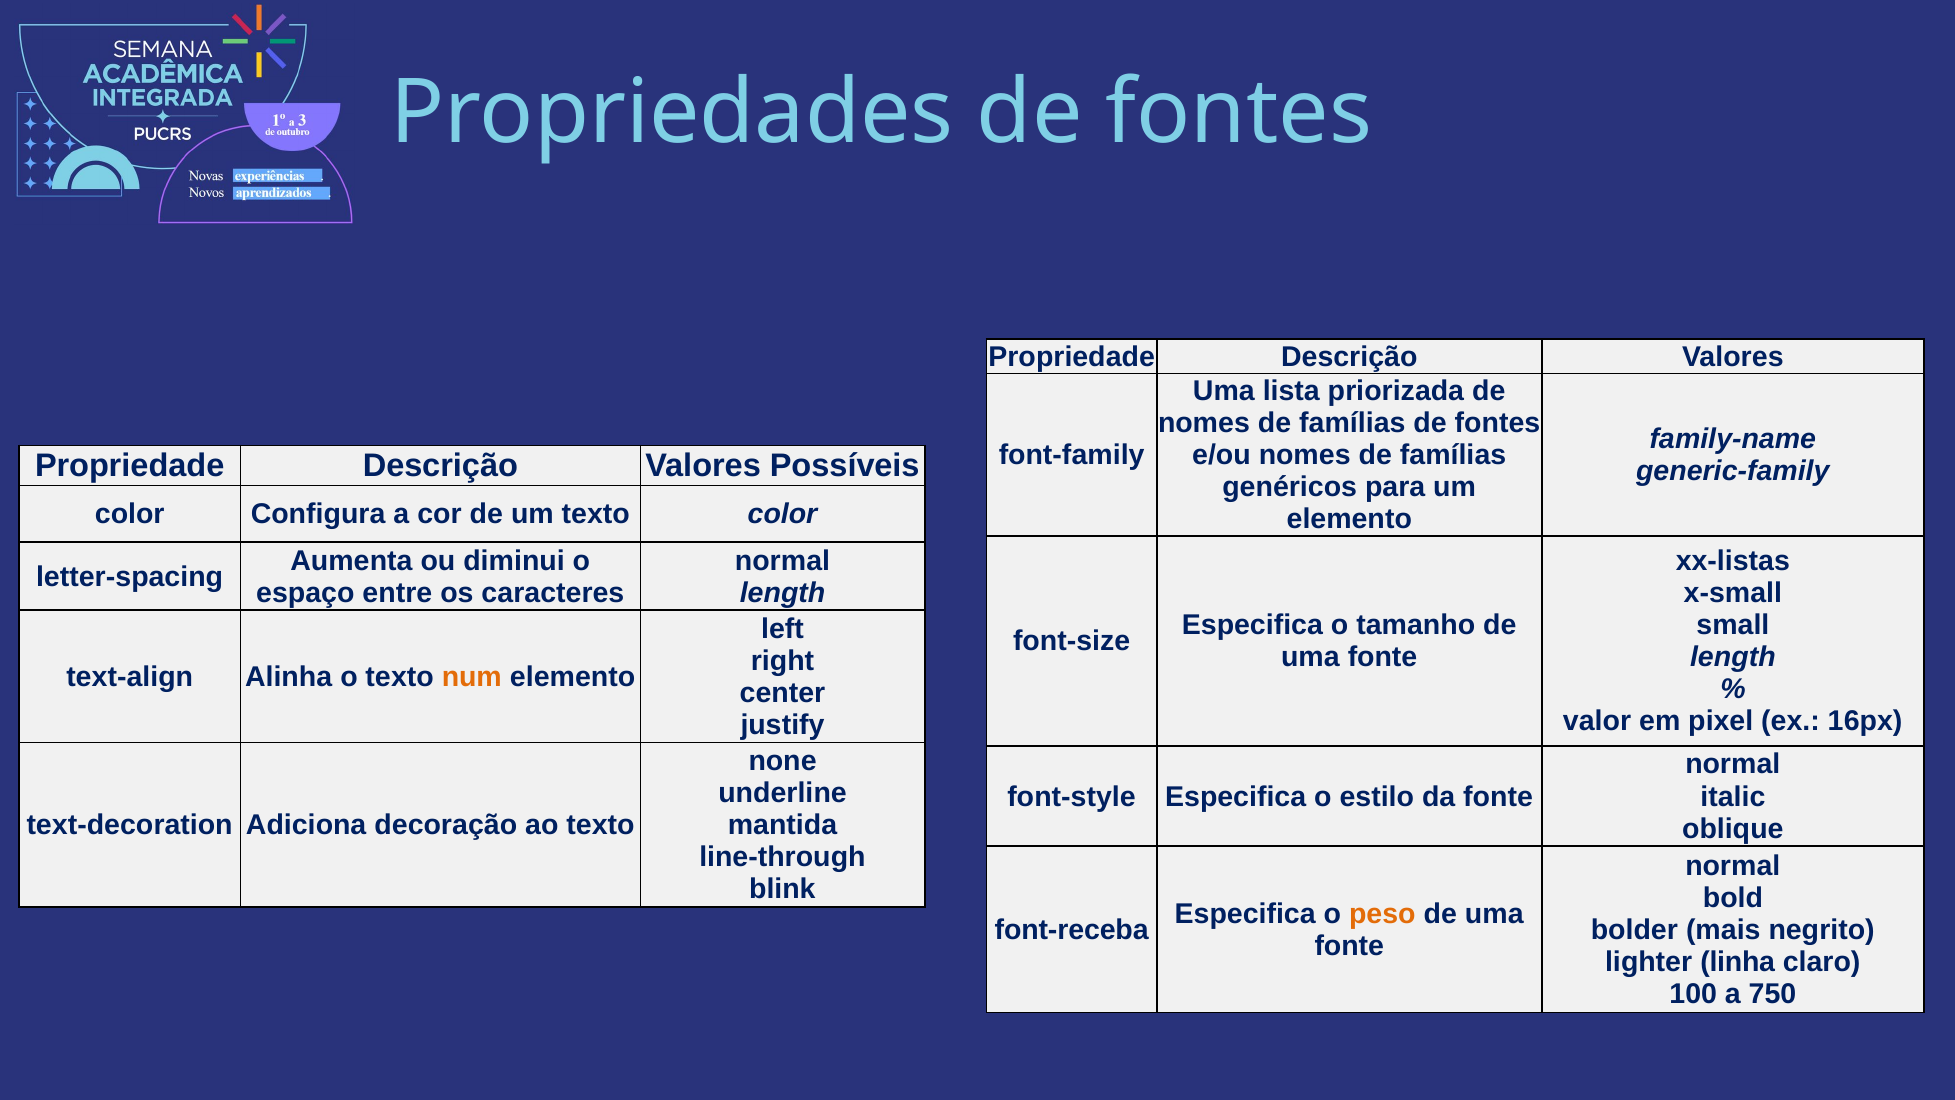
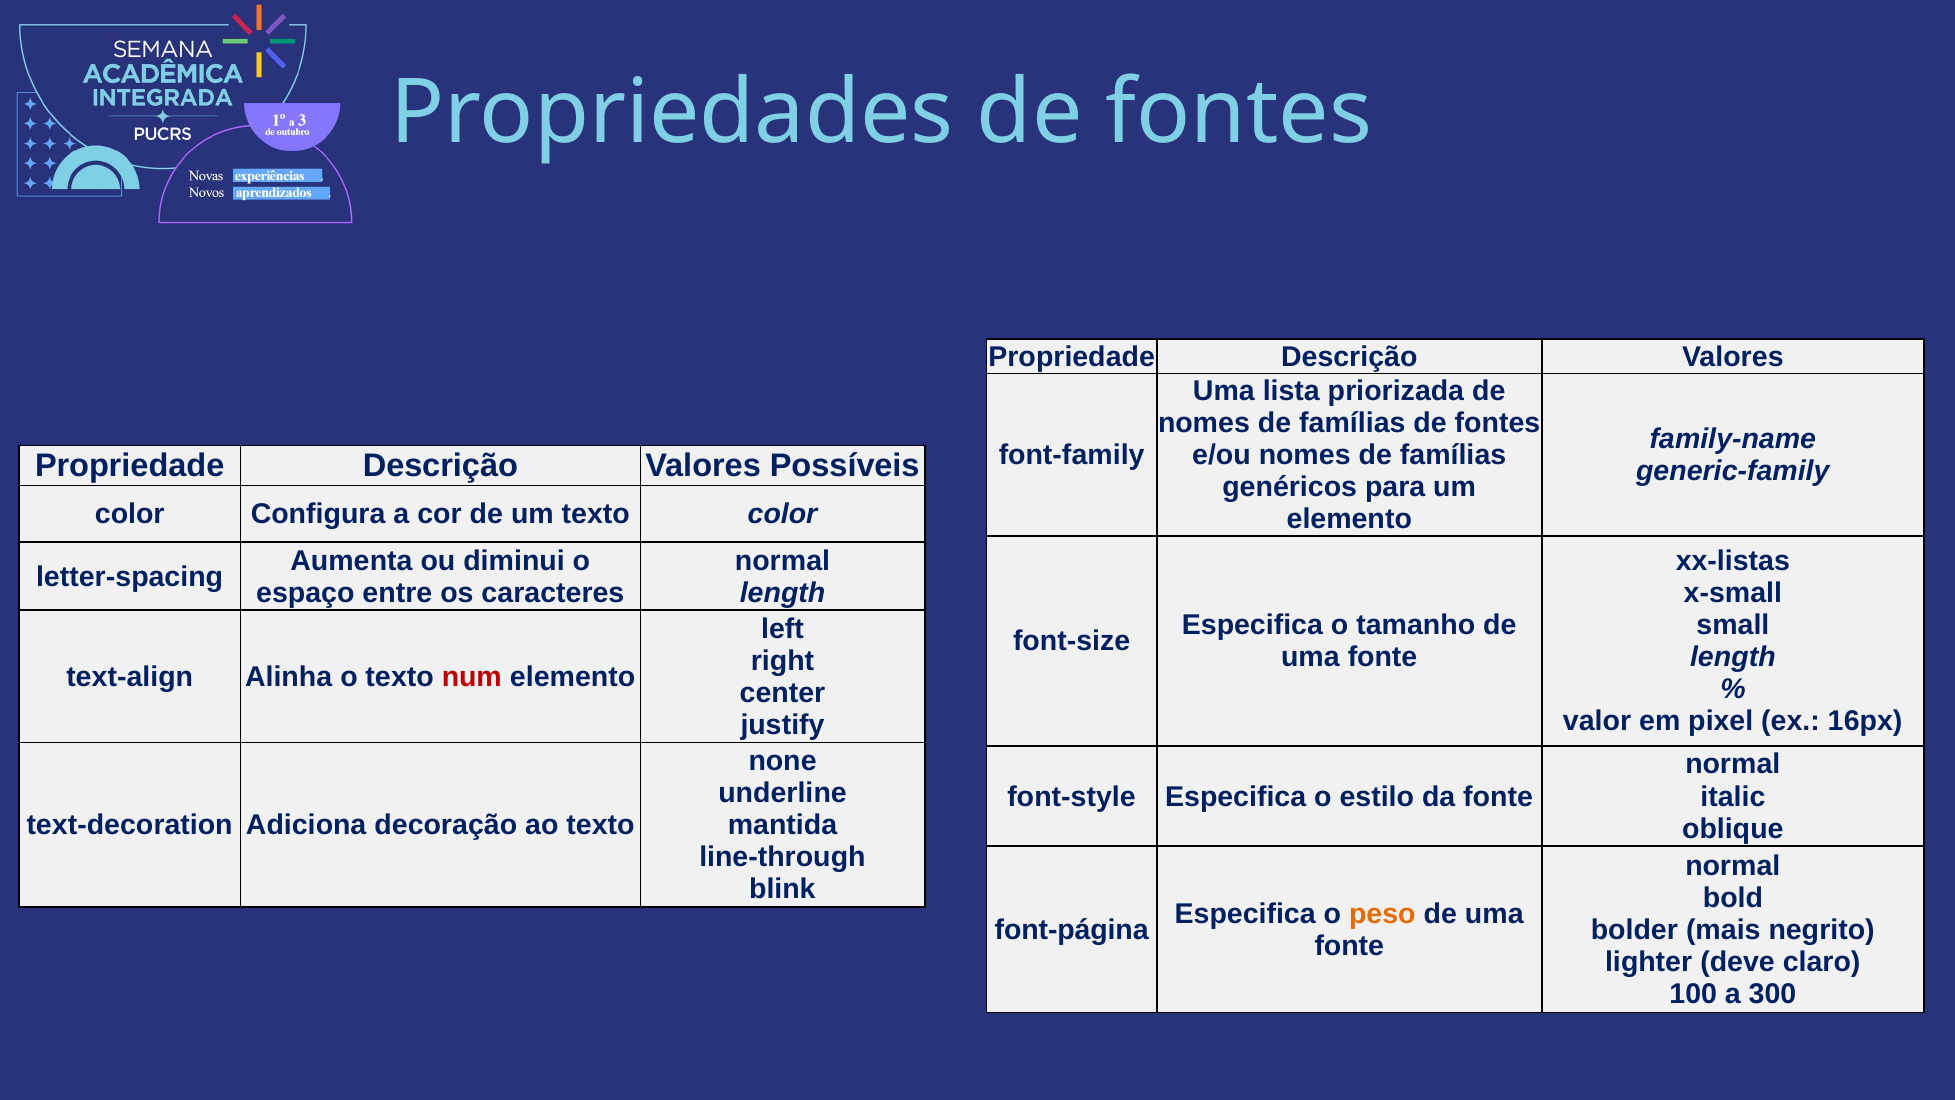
num colour: orange -> red
font-receba: font-receba -> font-página
linha: linha -> deve
750: 750 -> 300
